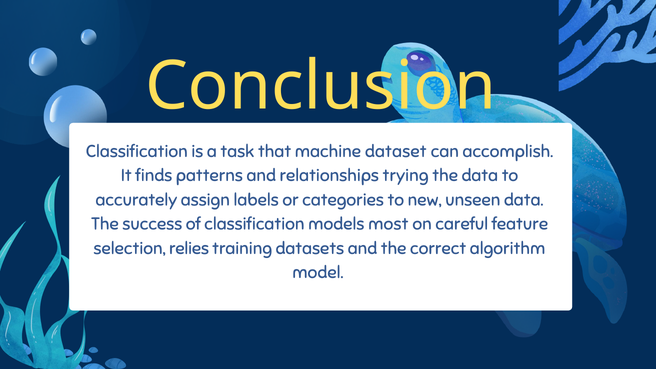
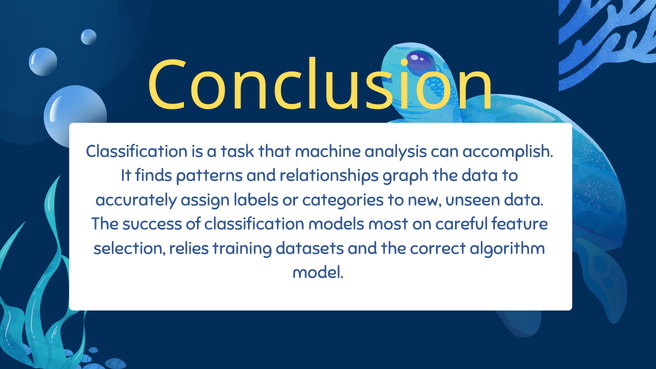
dataset: dataset -> analysis
trying: trying -> graph
